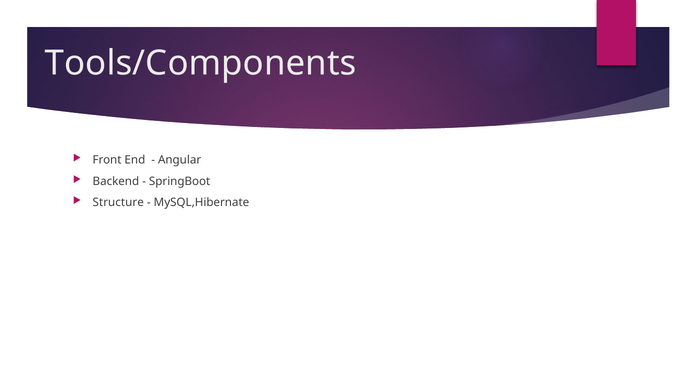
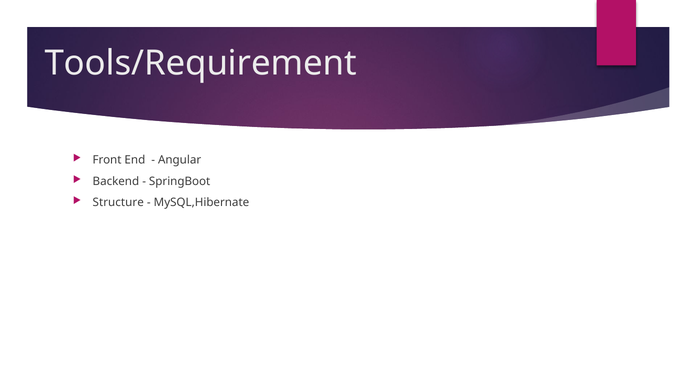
Tools/Components: Tools/Components -> Tools/Requirement
